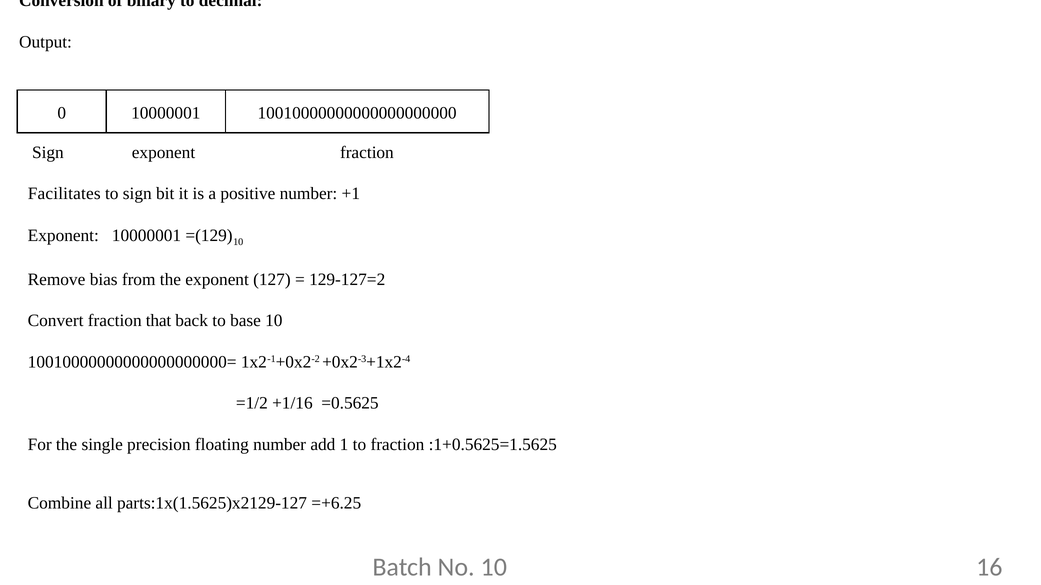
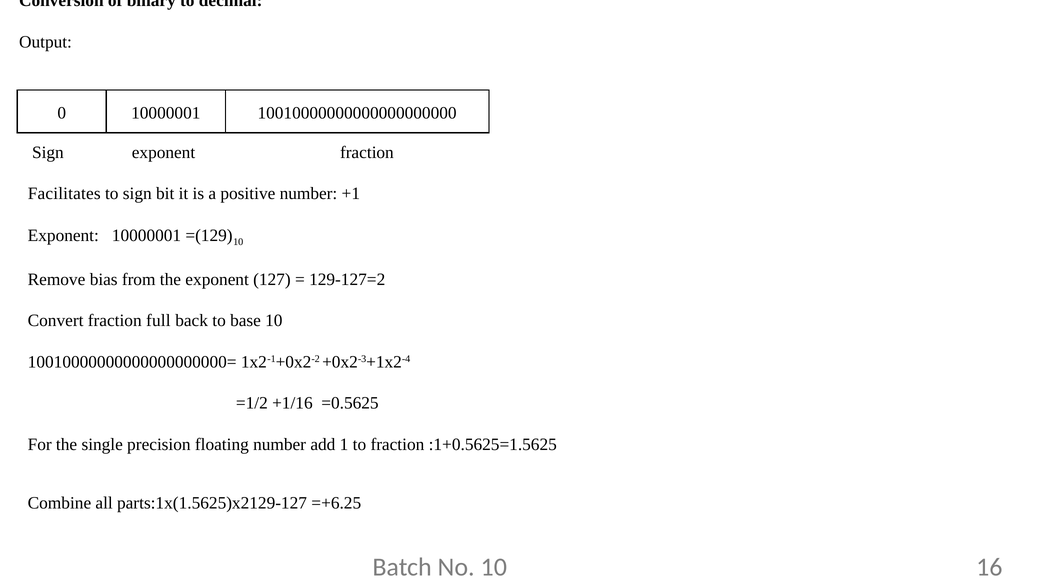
that: that -> full
